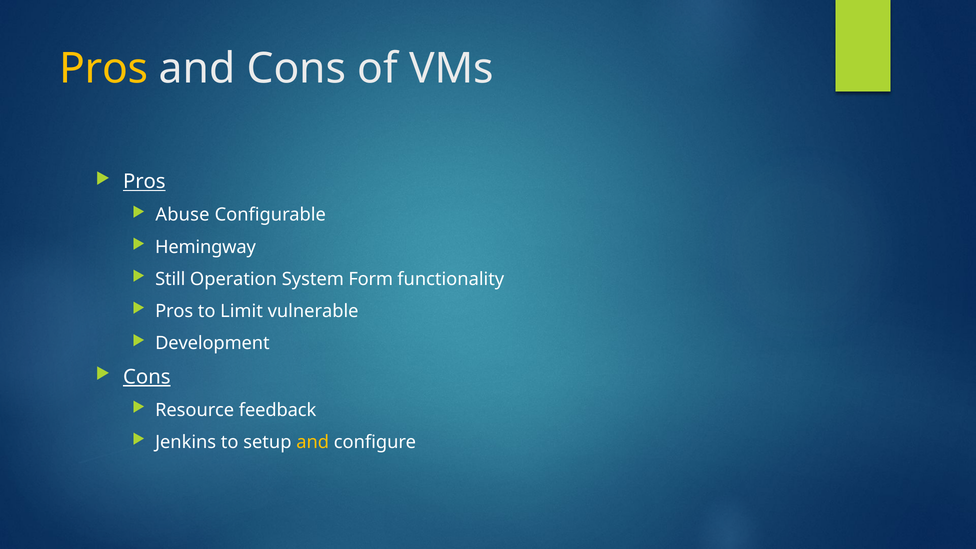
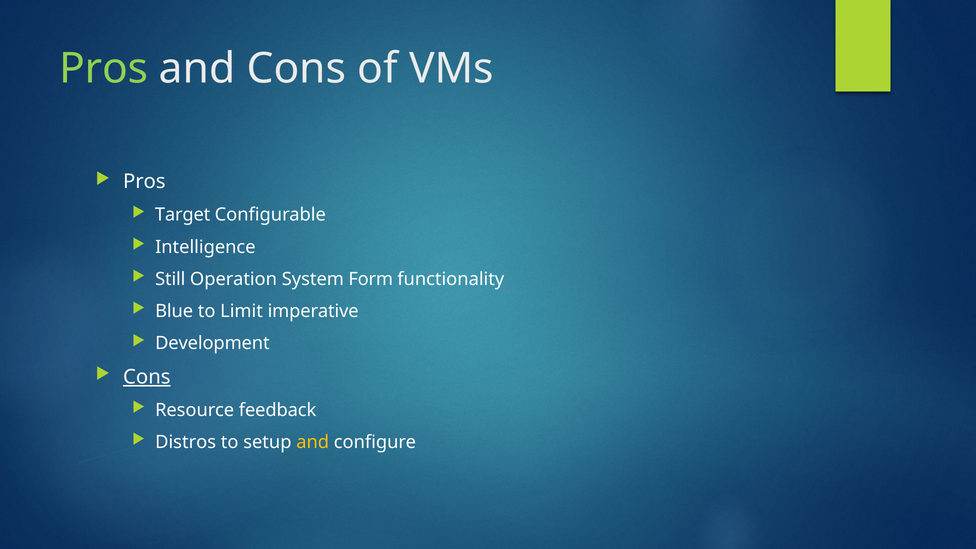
Pros at (104, 69) colour: yellow -> light green
Pros at (144, 182) underline: present -> none
Abuse: Abuse -> Target
Hemingway: Hemingway -> Intelligence
Pros at (174, 311): Pros -> Blue
vulnerable: vulnerable -> imperative
Jenkins: Jenkins -> Distros
